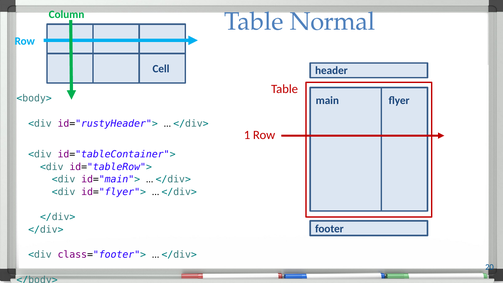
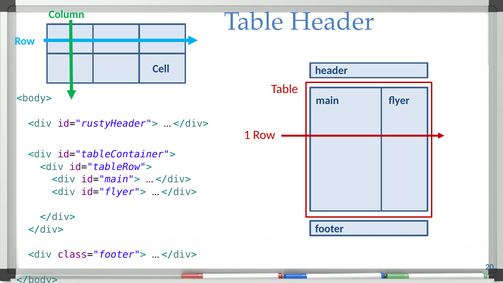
Table Normal: Normal -> Header
